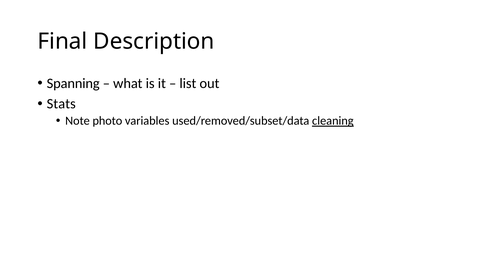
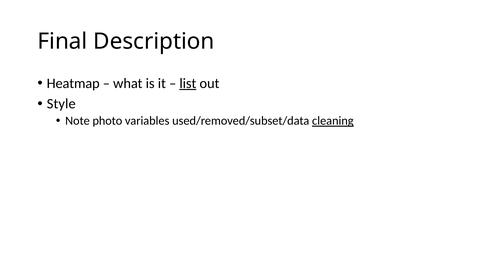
Spanning: Spanning -> Heatmap
list underline: none -> present
Stats: Stats -> Style
